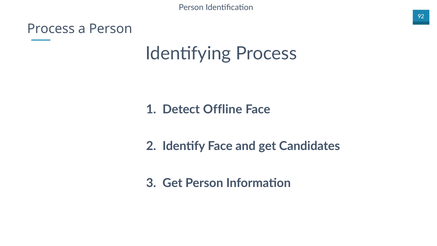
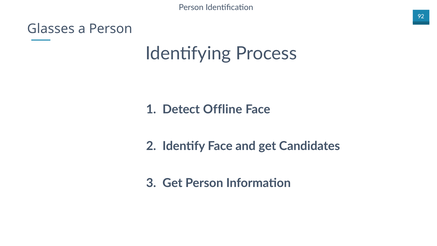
Process at (51, 29): Process -> Glasses
